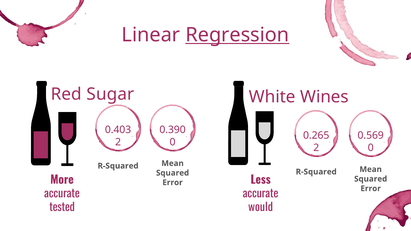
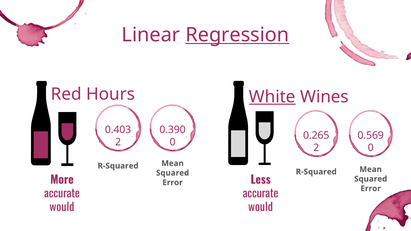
Sugar: Sugar -> Hours
White underline: none -> present
tested at (62, 208): tested -> would
